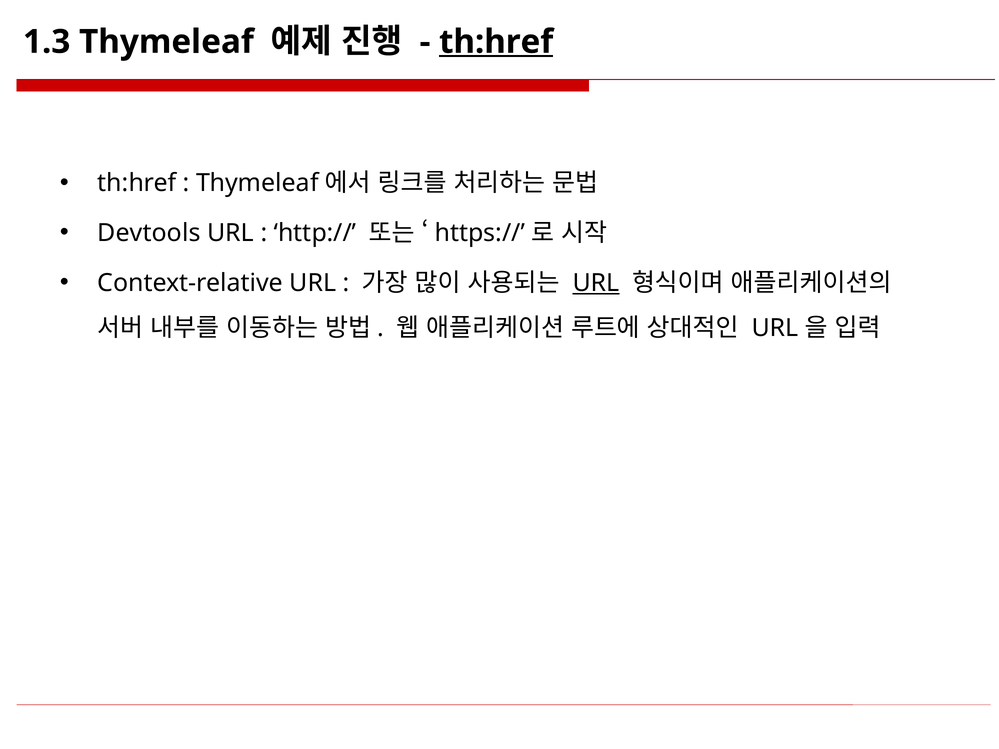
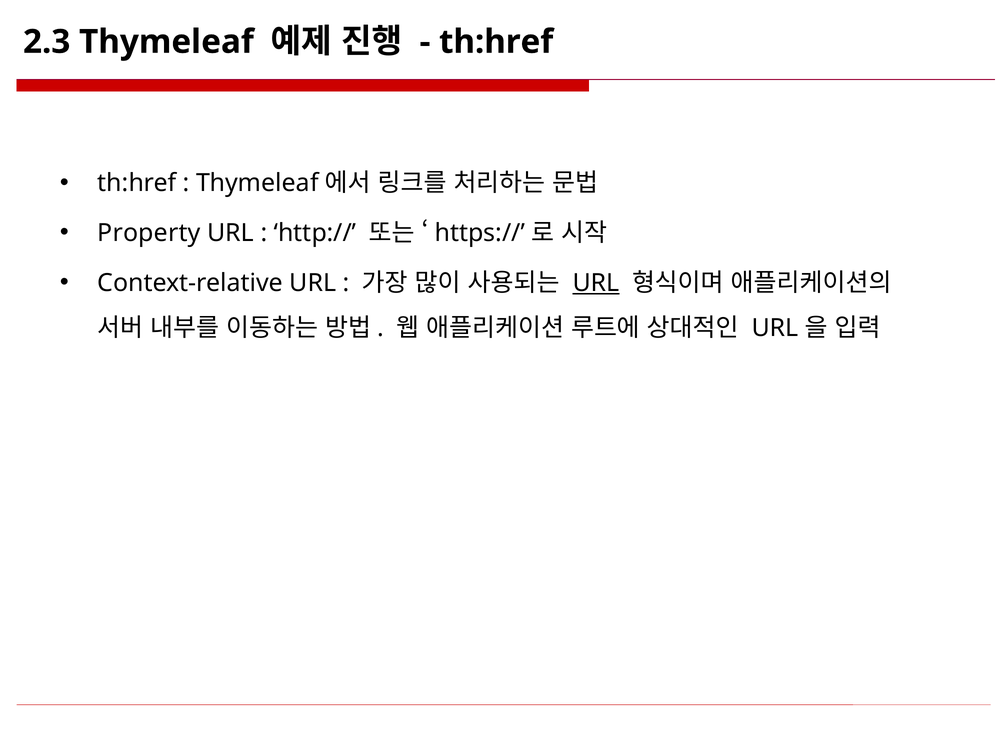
1.3: 1.3 -> 2.3
th:href at (496, 42) underline: present -> none
Devtools: Devtools -> Property
